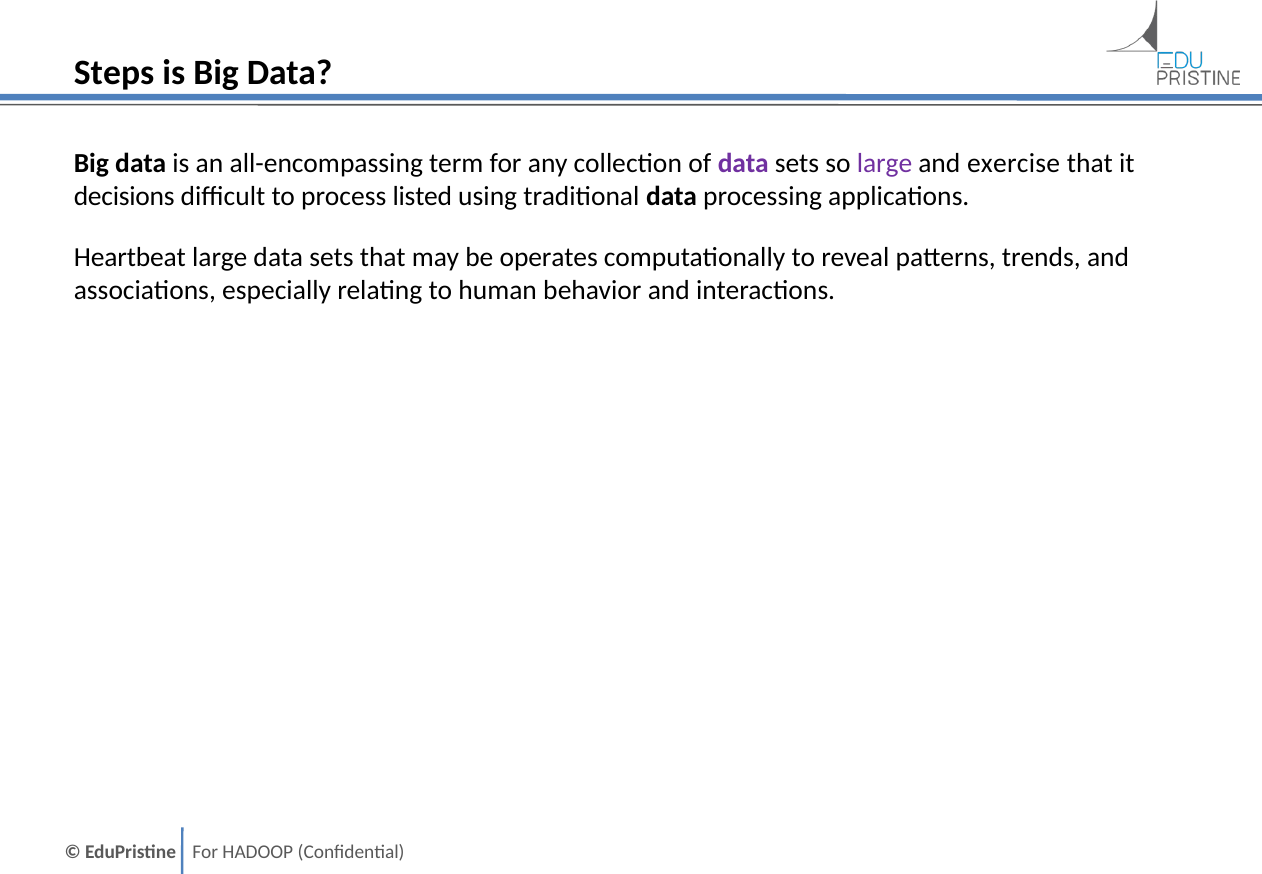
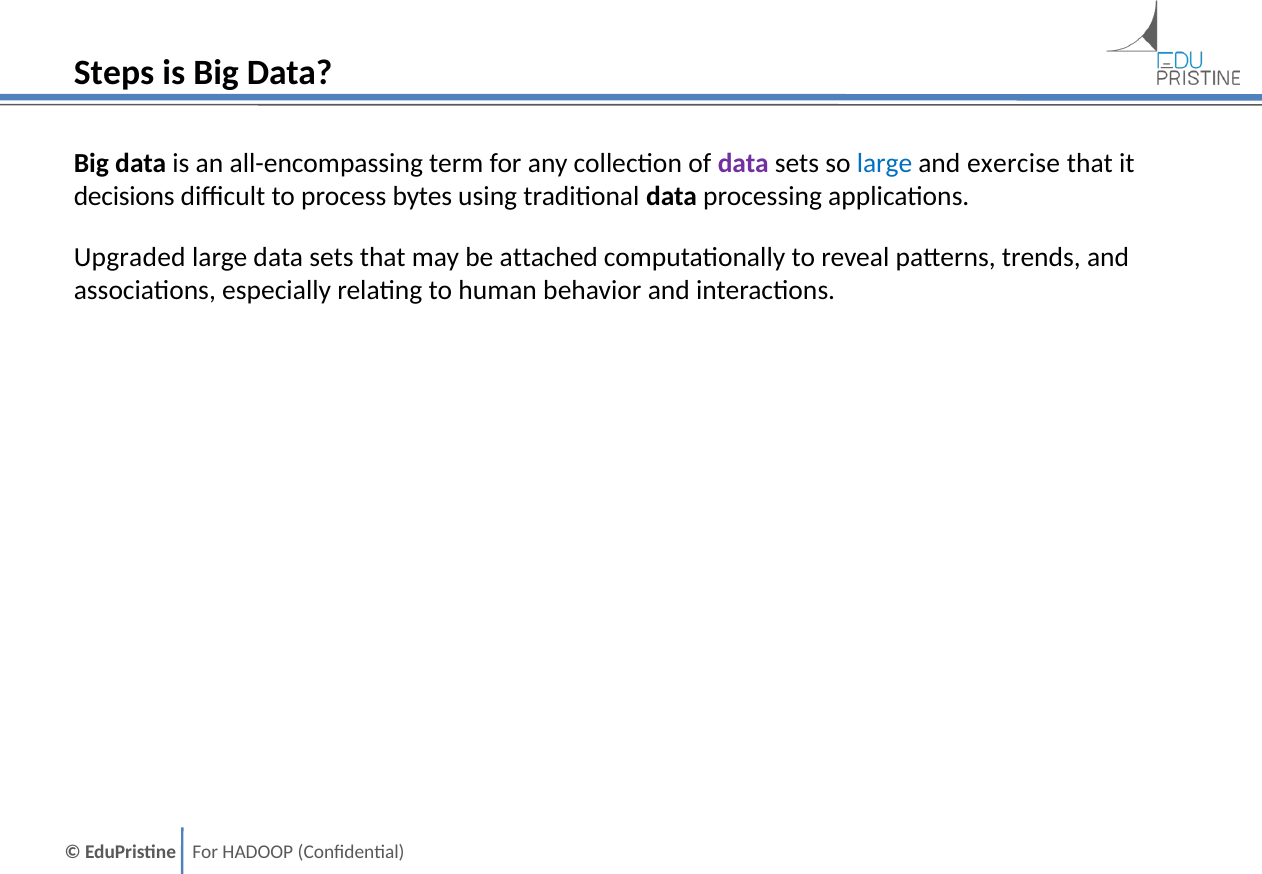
large at (885, 163) colour: purple -> blue
listed: listed -> bytes
Heartbeat: Heartbeat -> Upgraded
operates: operates -> attached
